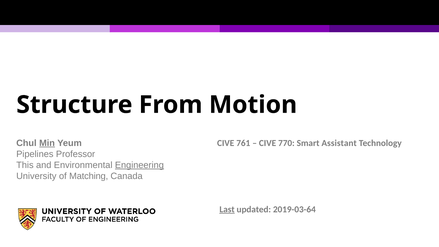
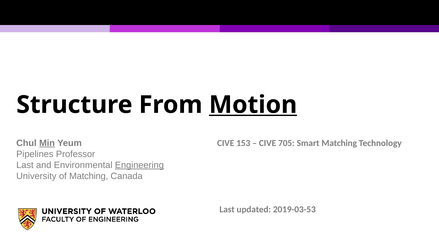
Motion underline: none -> present
761: 761 -> 153
770: 770 -> 705
Smart Assistant: Assistant -> Matching
This at (25, 165): This -> Last
Last at (227, 209) underline: present -> none
2019-03-64: 2019-03-64 -> 2019-03-53
